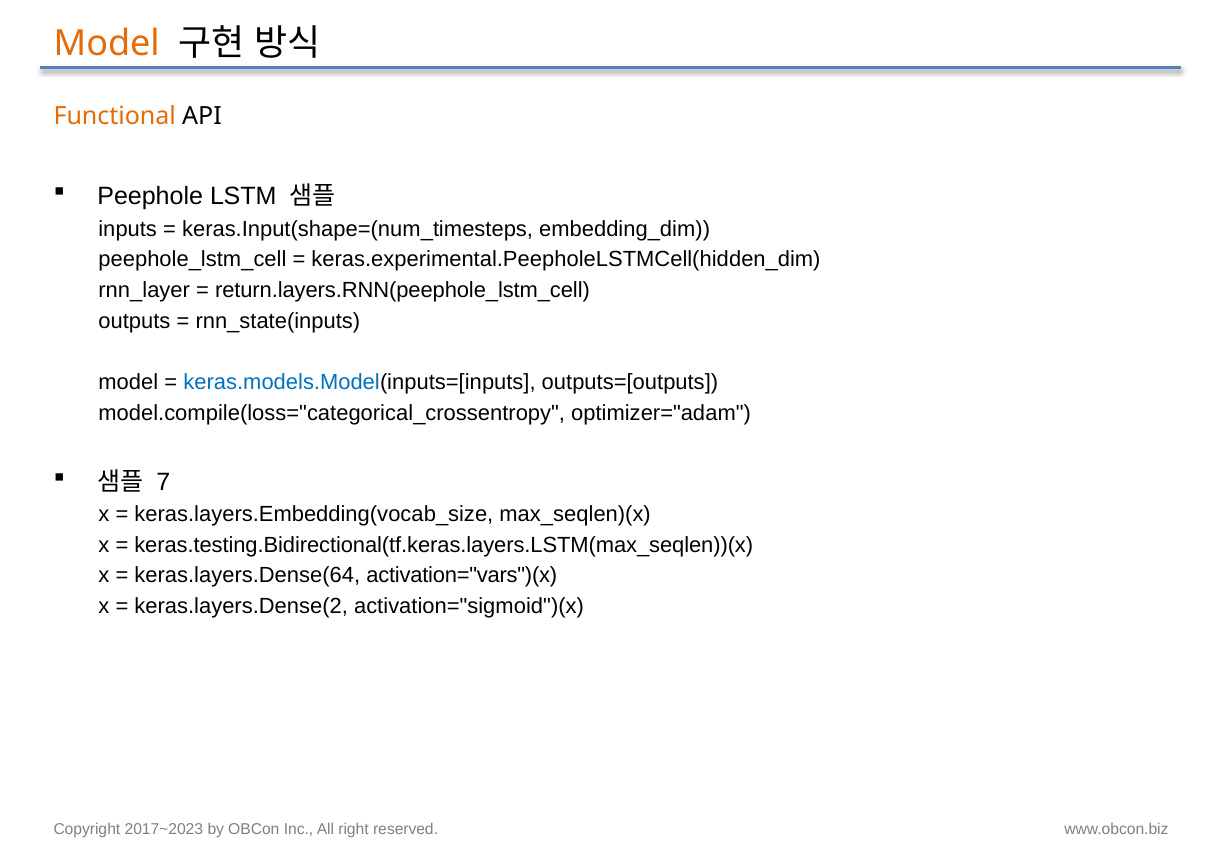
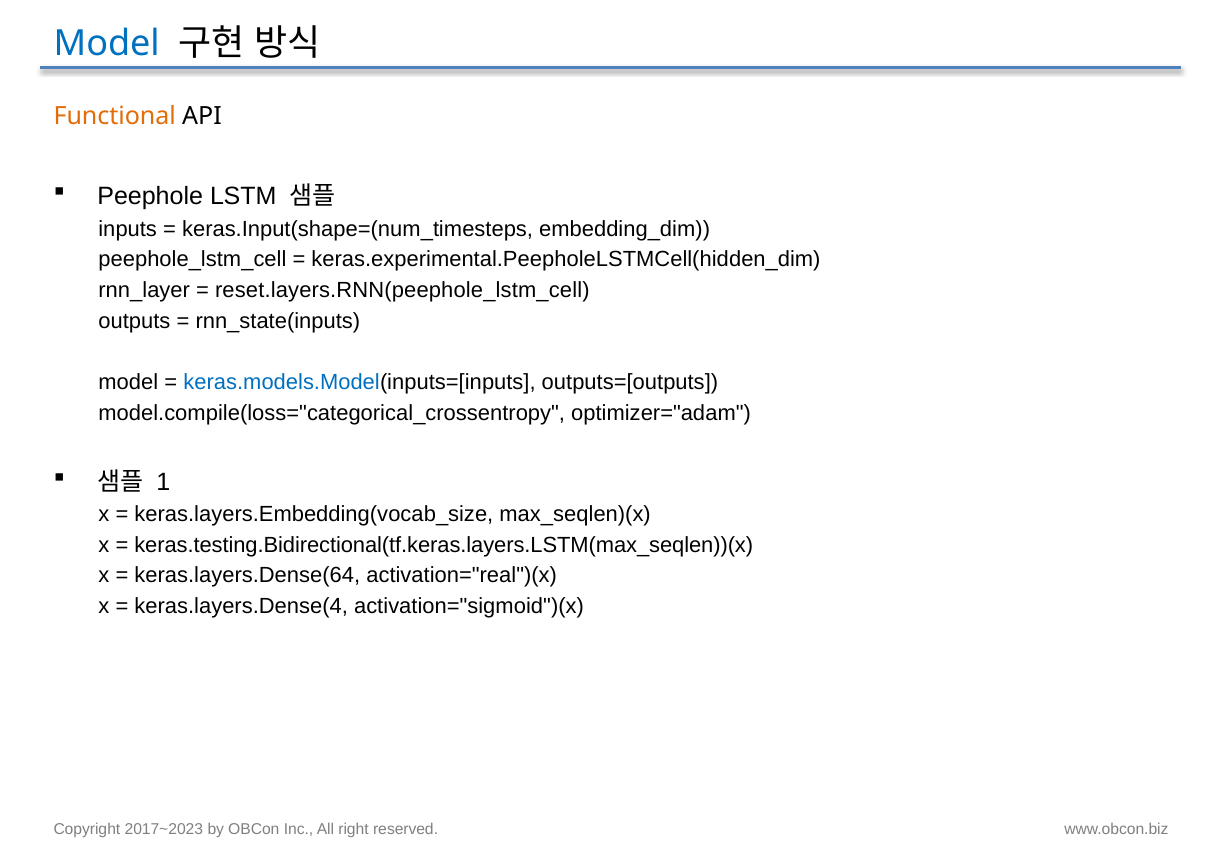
Model at (107, 44) colour: orange -> blue
return.layers.RNN(peephole_lstm_cell: return.layers.RNN(peephole_lstm_cell -> reset.layers.RNN(peephole_lstm_cell
7: 7 -> 1
activation="vars")(x: activation="vars")(x -> activation="real")(x
keras.layers.Dense(2: keras.layers.Dense(2 -> keras.layers.Dense(4
